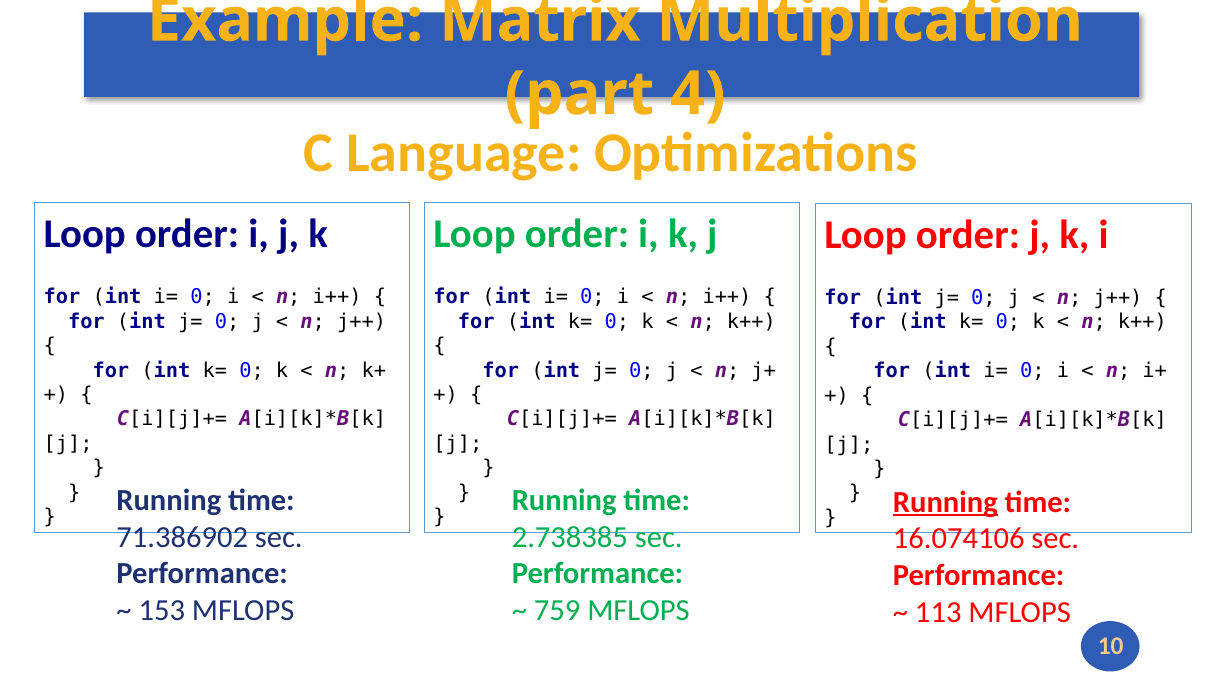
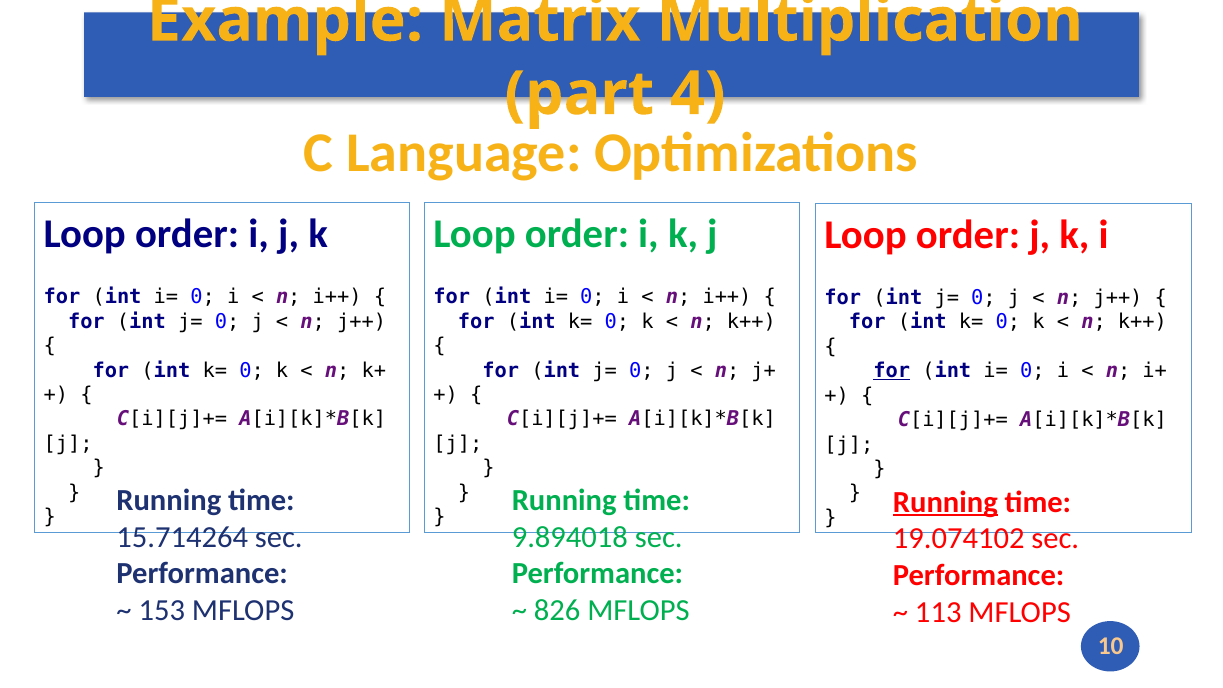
for at (892, 371) underline: none -> present
71.386902: 71.386902 -> 15.714264
2.738385: 2.738385 -> 9.894018
16.074106: 16.074106 -> 19.074102
759: 759 -> 826
